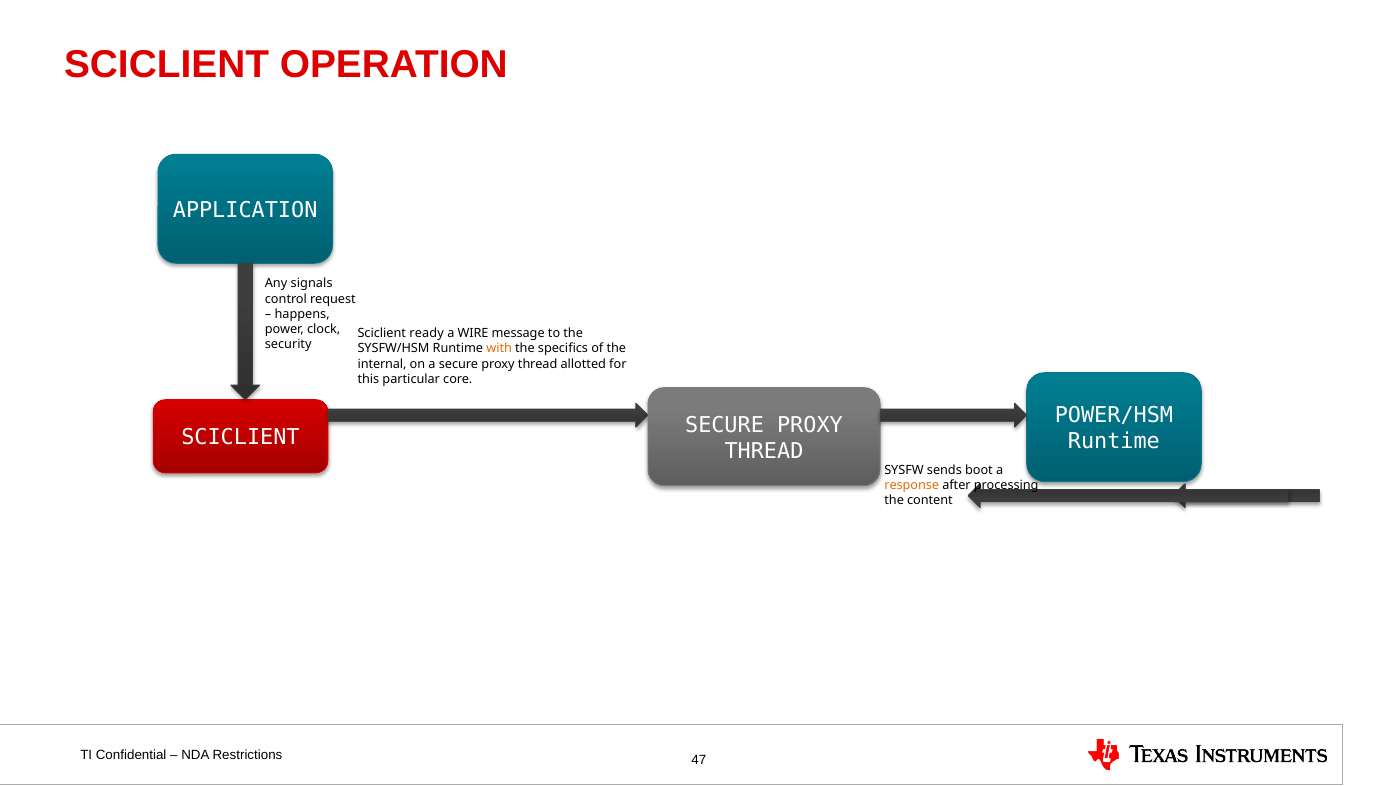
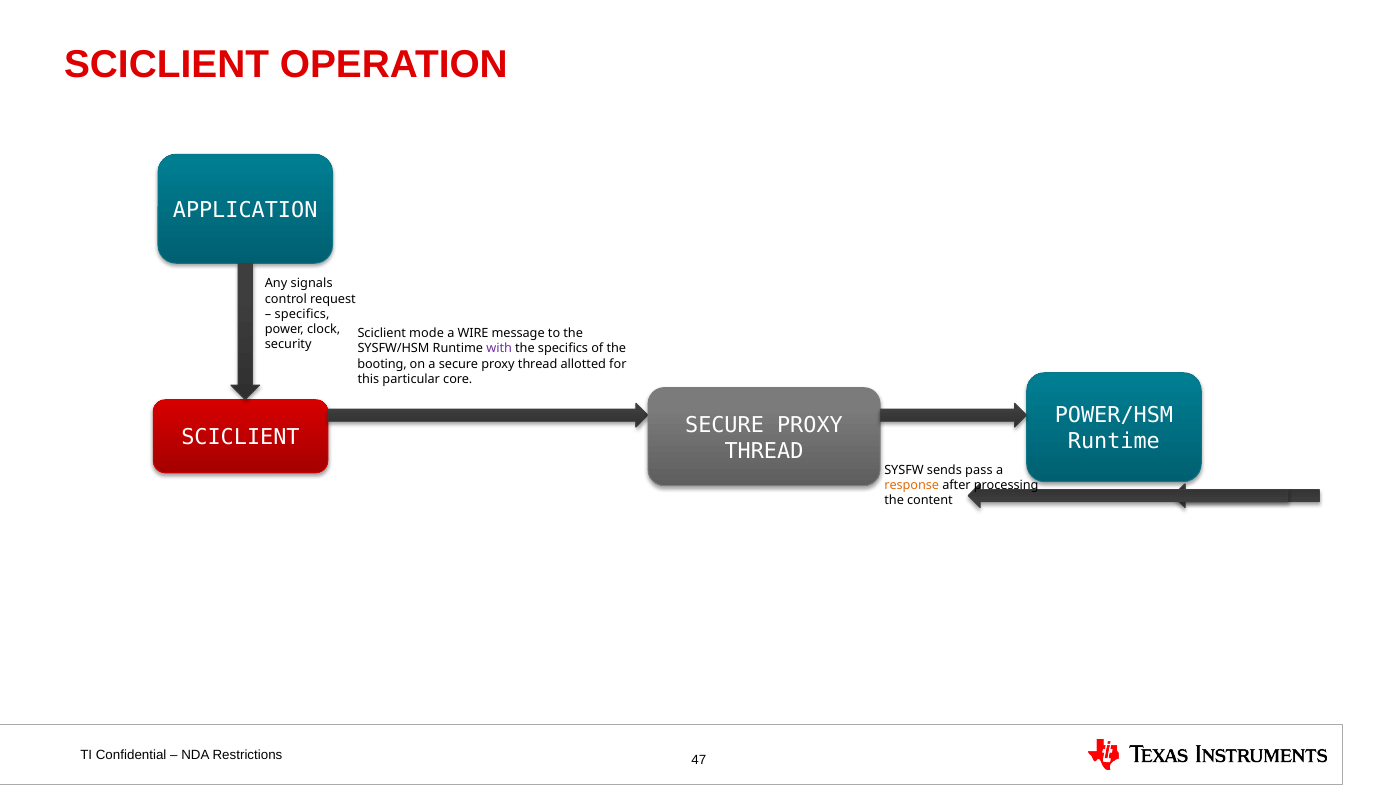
happens at (302, 314): happens -> specifics
ready: ready -> mode
with colour: orange -> purple
internal: internal -> booting
boot: boot -> pass
